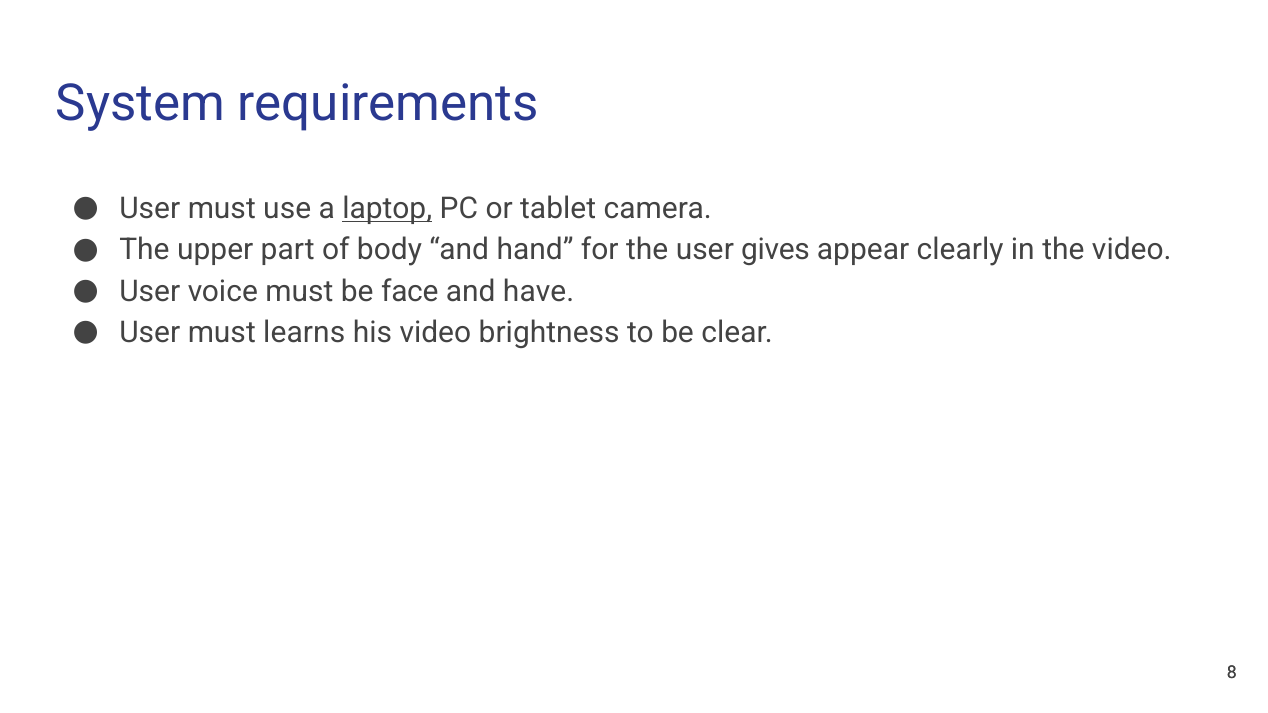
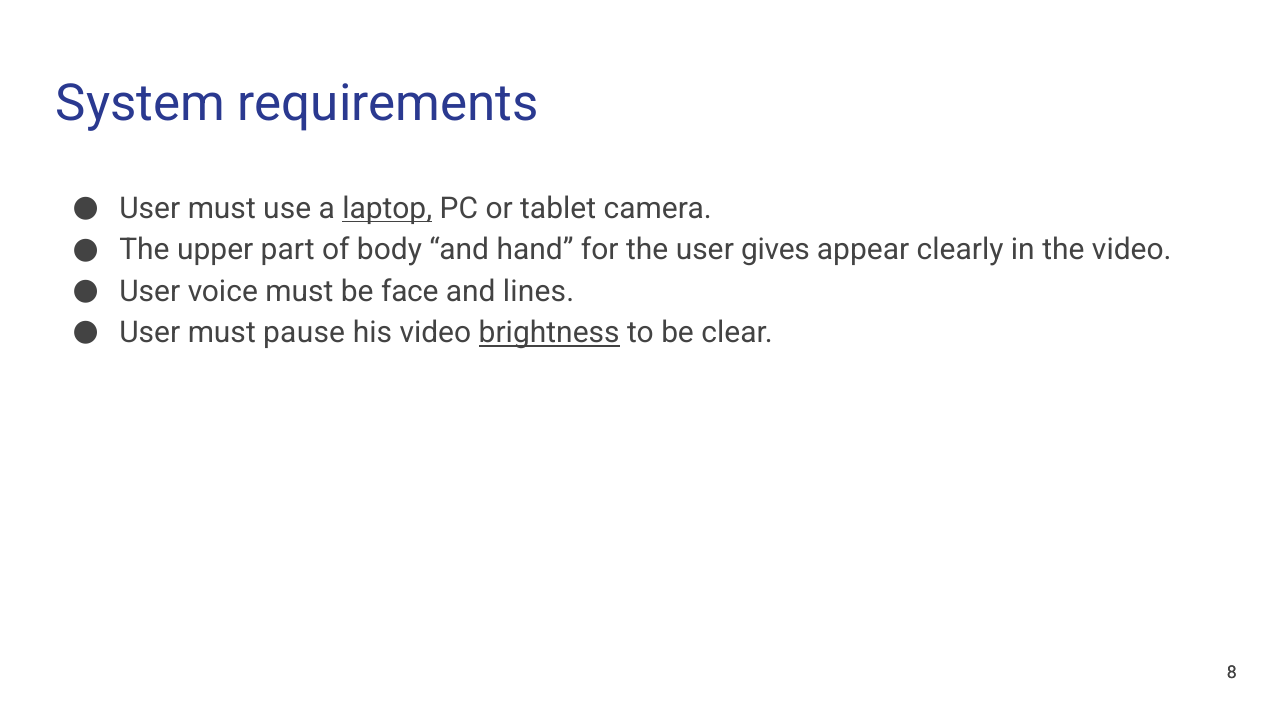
have: have -> lines
learns: learns -> pause
brightness underline: none -> present
